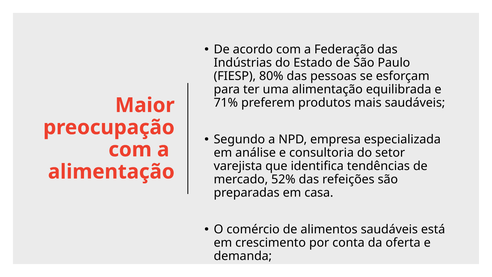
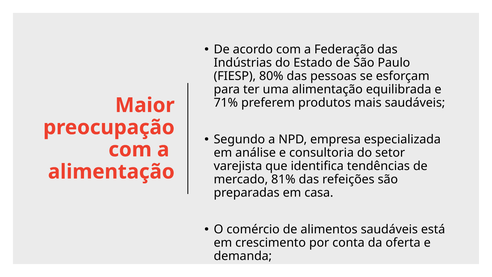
52%: 52% -> 81%
